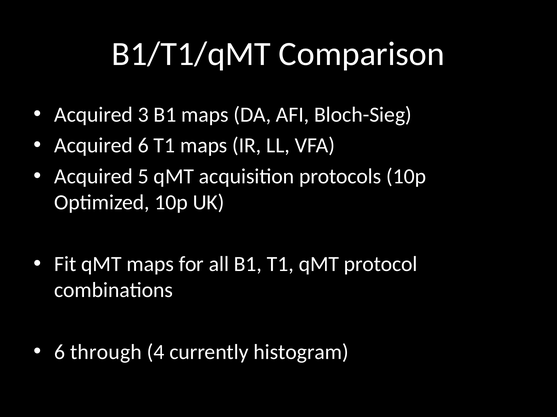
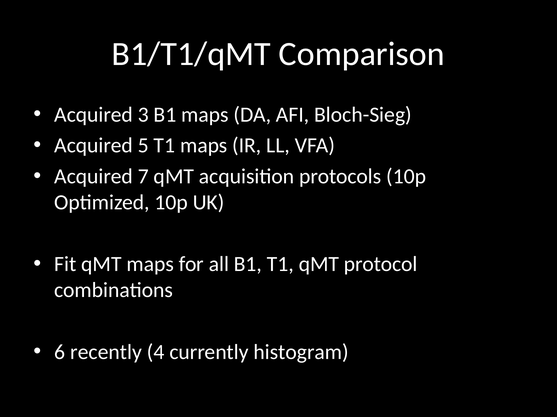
Acquired 6: 6 -> 5
5: 5 -> 7
through: through -> recently
